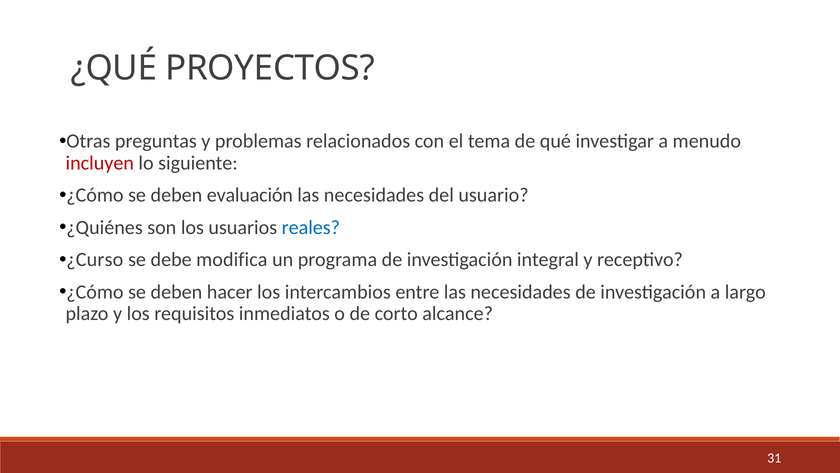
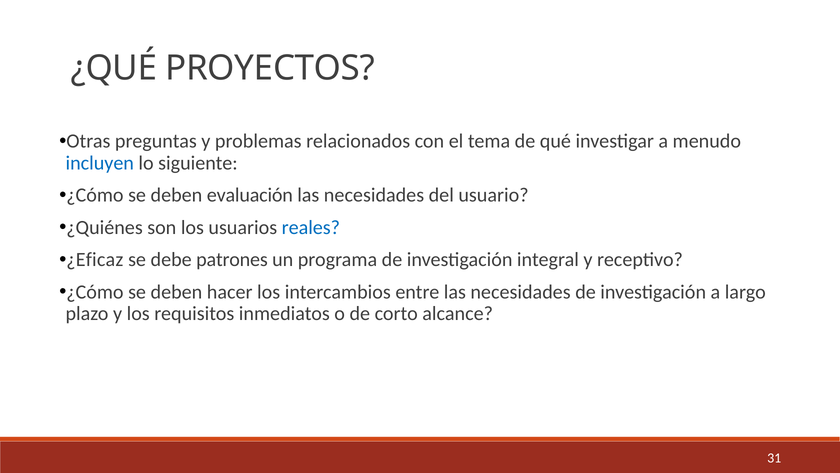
incluyen colour: red -> blue
¿Curso: ¿Curso -> ¿Eficaz
modifica: modifica -> patrones
